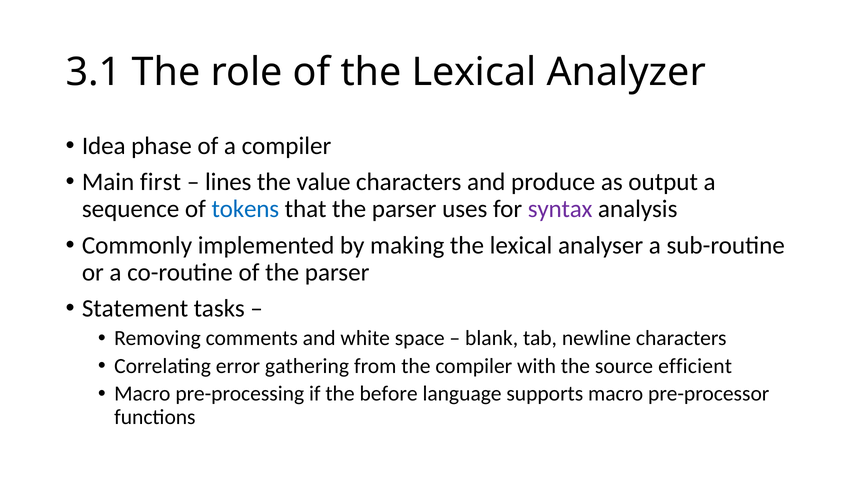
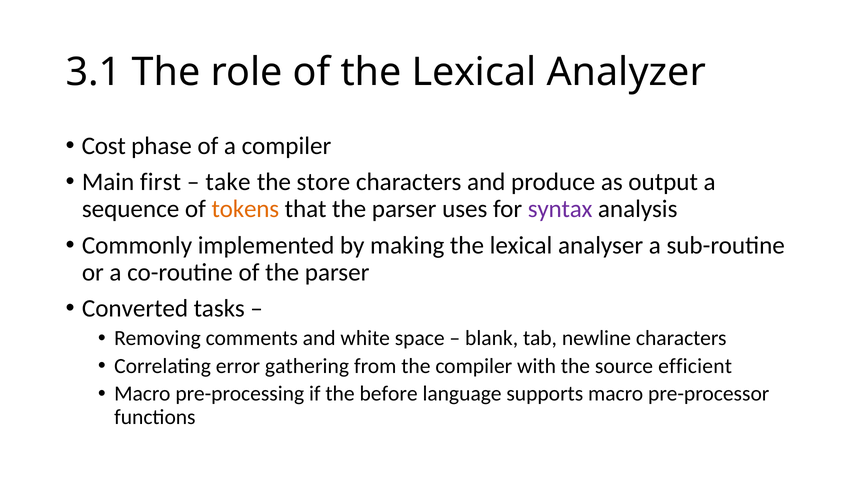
Idea: Idea -> Cost
lines: lines -> take
value: value -> store
tokens colour: blue -> orange
Statement: Statement -> Converted
